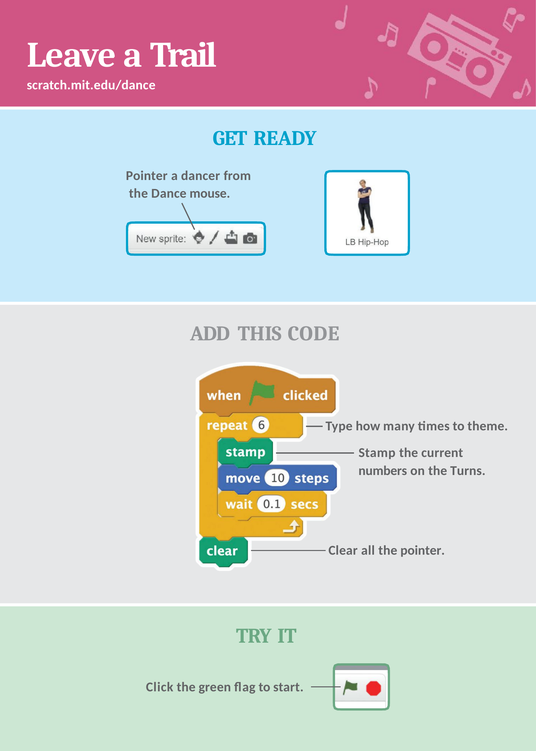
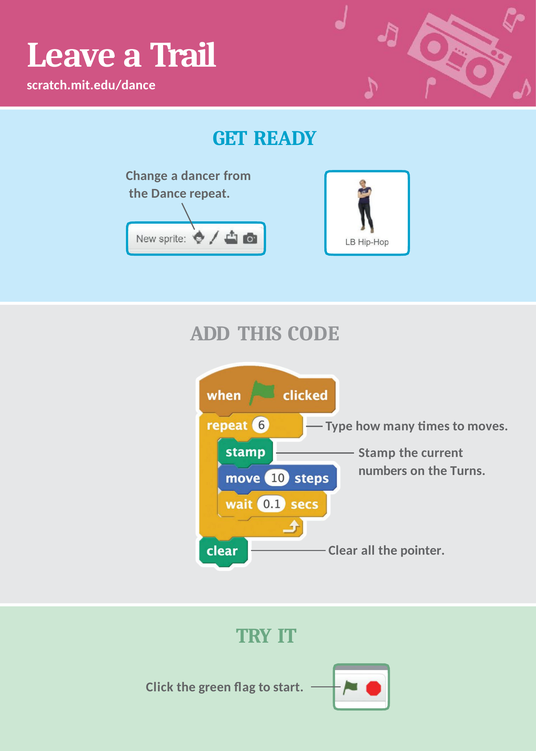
Pointer at (147, 175): Pointer -> Change
mouse: mouse -> repeat
theme: theme -> moves
